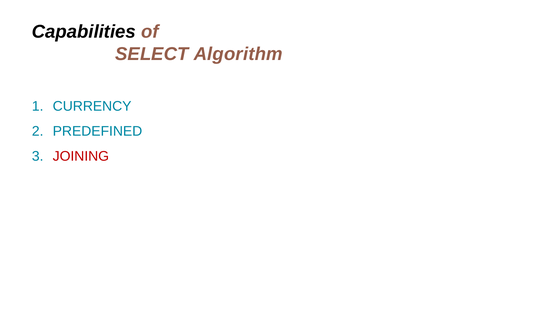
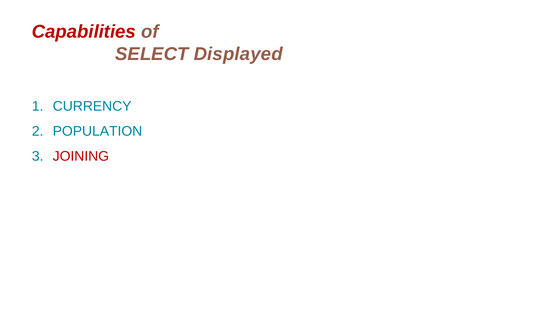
Capabilities colour: black -> red
Algorithm: Algorithm -> Displayed
PREDEFINED: PREDEFINED -> POPULATION
